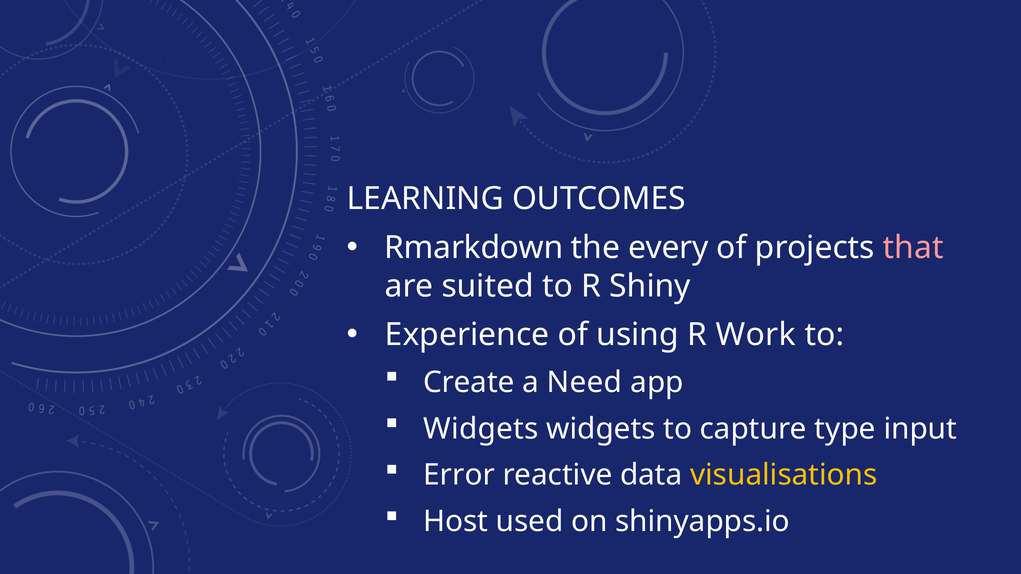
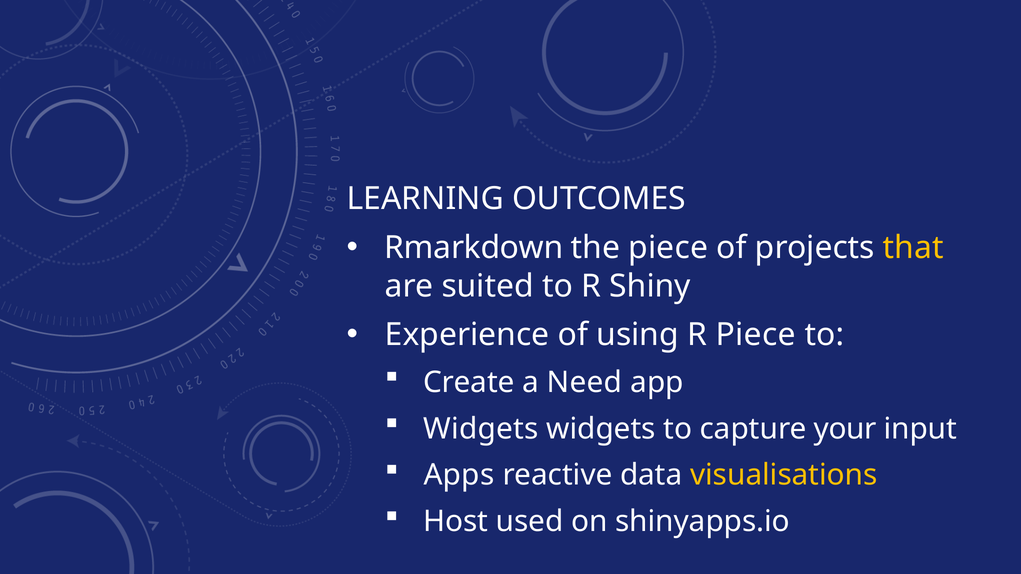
the every: every -> piece
that colour: pink -> yellow
R Work: Work -> Piece
type: type -> your
Error: Error -> Apps
